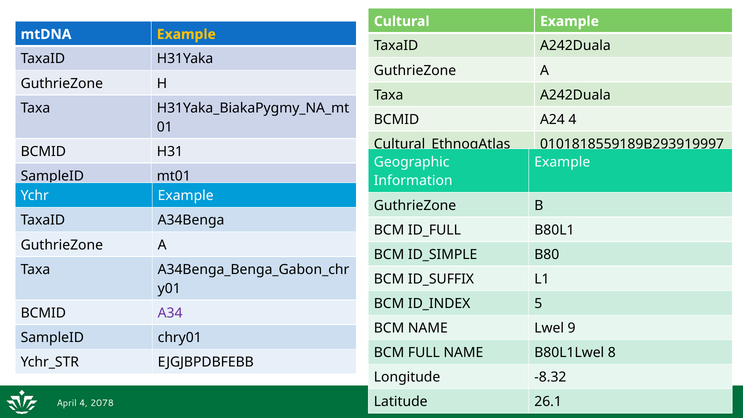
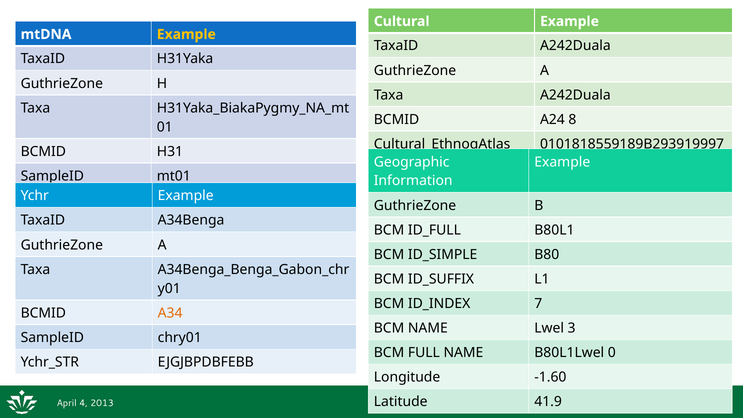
A24 4: 4 -> 8
5: 5 -> 7
A34 colour: purple -> orange
9: 9 -> 3
8: 8 -> 0
-8.32: -8.32 -> -1.60
26.1: 26.1 -> 41.9
2078: 2078 -> 2013
